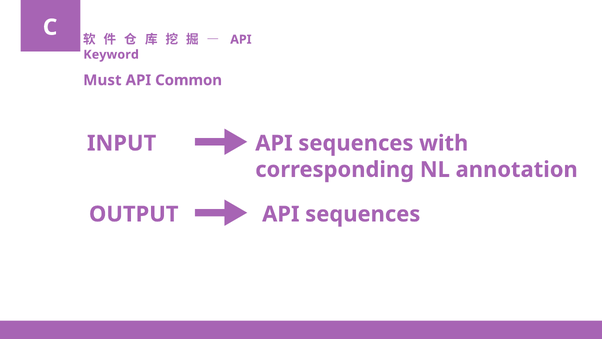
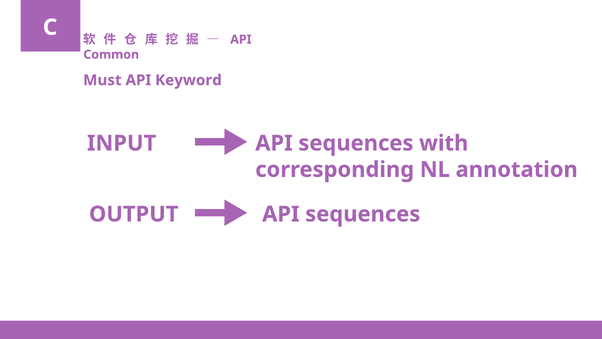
Keyword: Keyword -> Common
Common: Common -> Keyword
